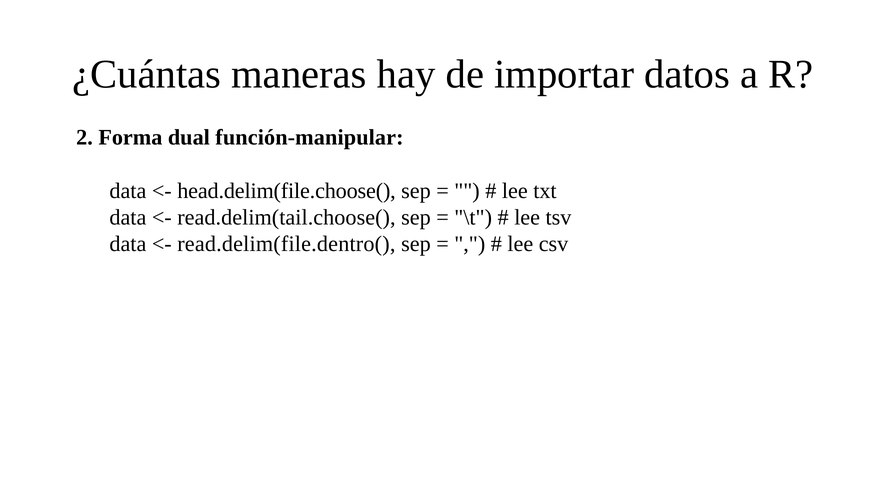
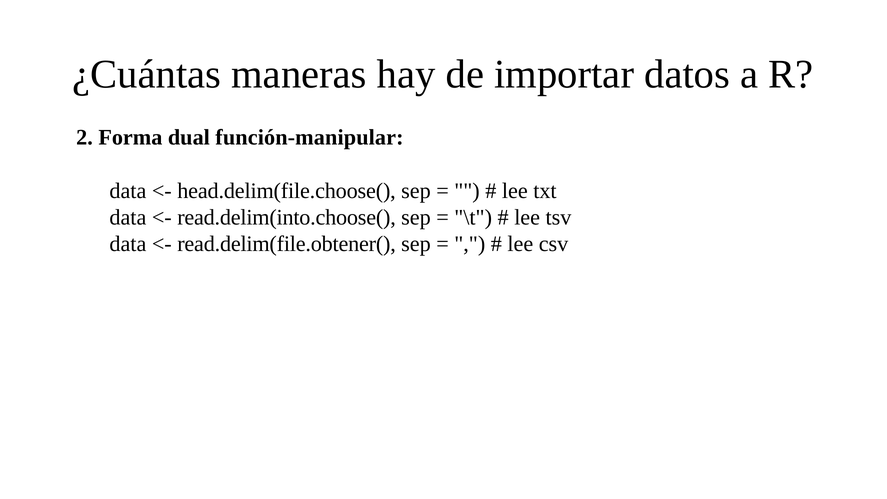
read.delim(tail.choose(: read.delim(tail.choose( -> read.delim(into.choose(
read.delim(file.dentro(: read.delim(file.dentro( -> read.delim(file.obtener(
